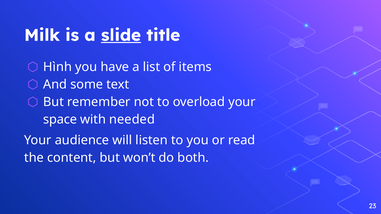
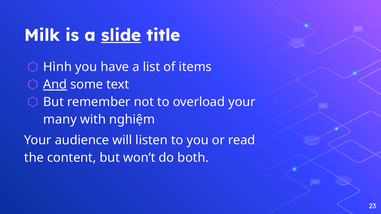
And underline: none -> present
space: space -> many
needed: needed -> nghiệm
